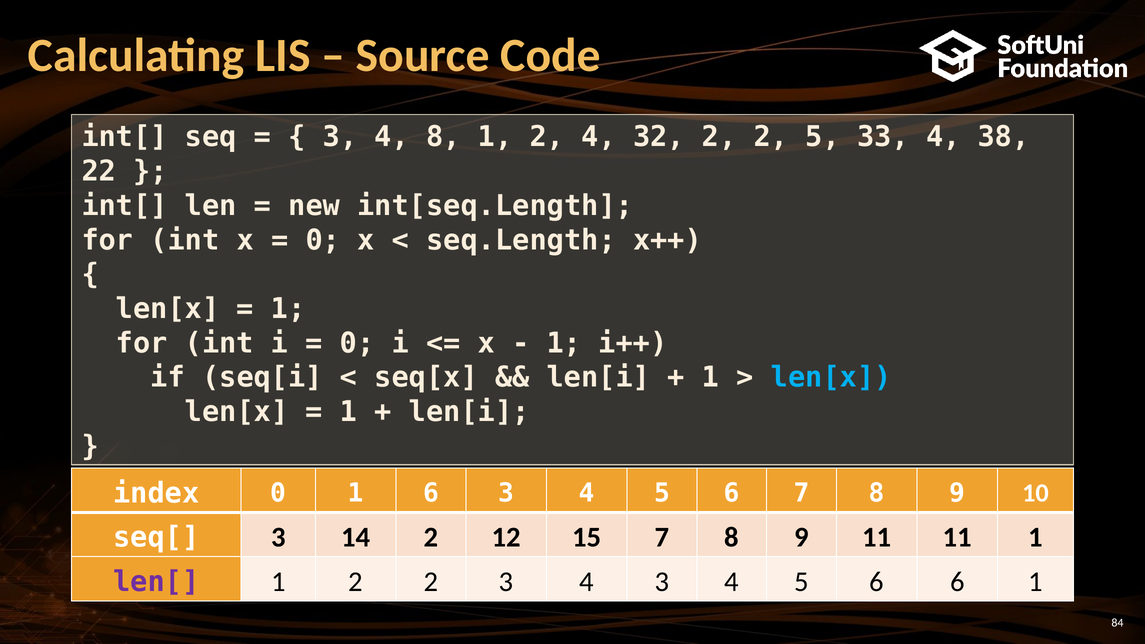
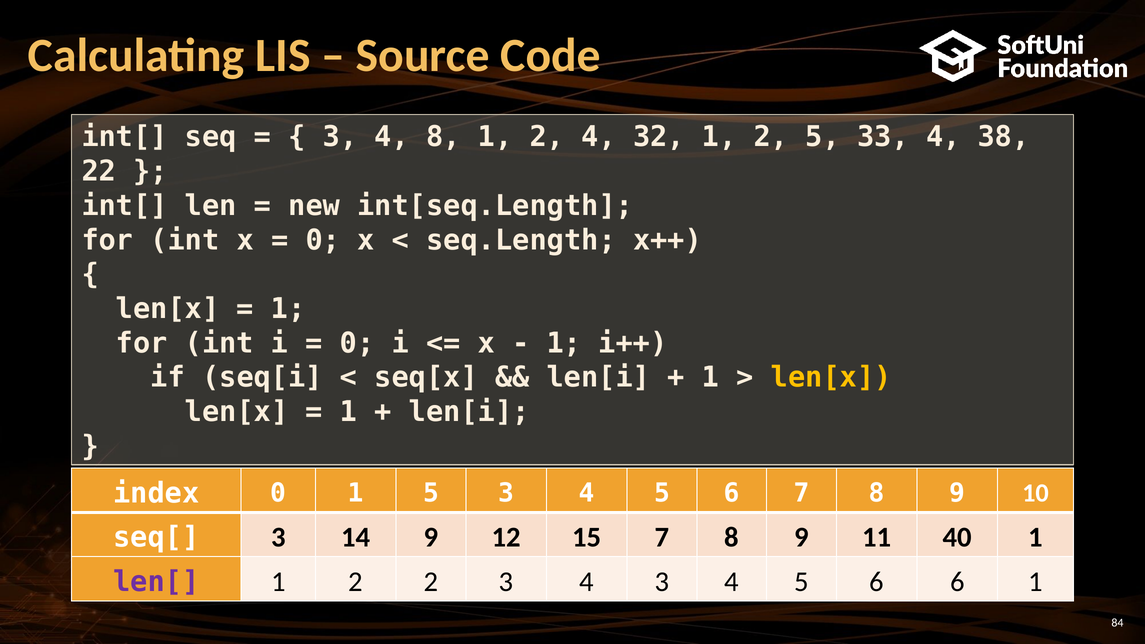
32 2: 2 -> 1
len[x at (831, 378) colour: light blue -> yellow
1 6: 6 -> 5
14 2: 2 -> 9
11 11: 11 -> 40
